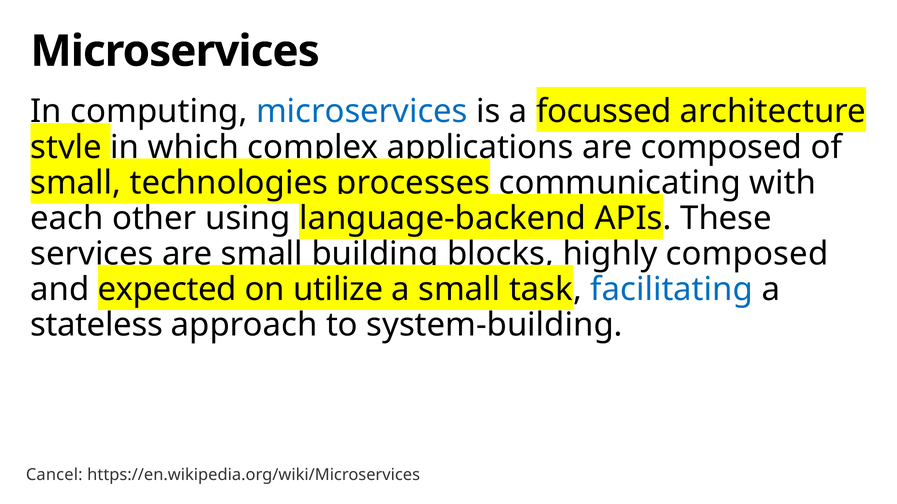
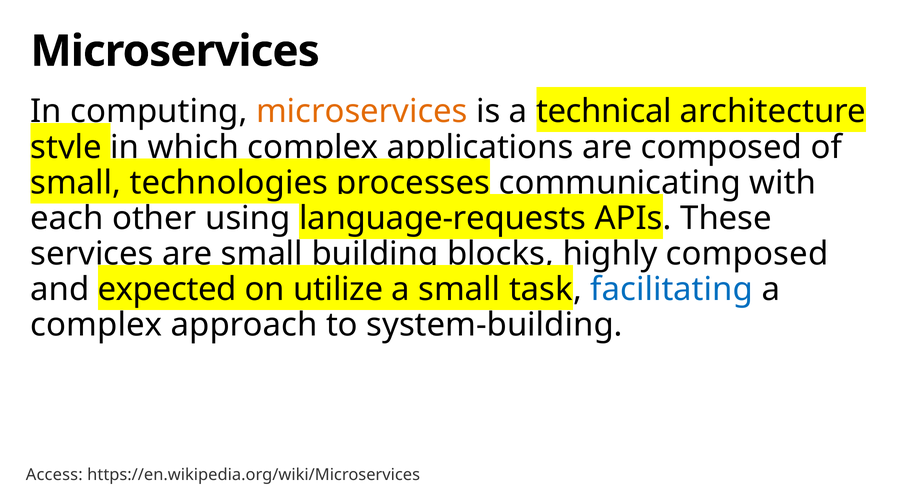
microservices at (362, 112) colour: blue -> orange
focussed: focussed -> technical
language-backend: language-backend -> language-requests
stateless at (96, 325): stateless -> complex
Cancel: Cancel -> Access
